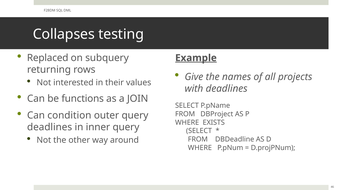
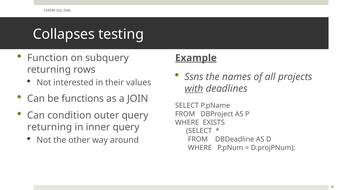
Replaced: Replaced -> Function
Give: Give -> Ssns
with underline: none -> present
deadlines at (50, 127): deadlines -> returning
